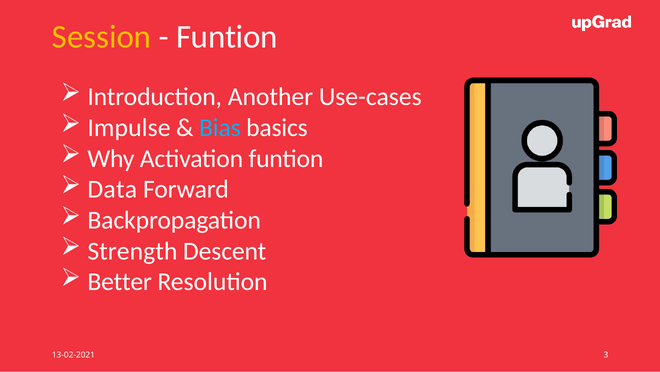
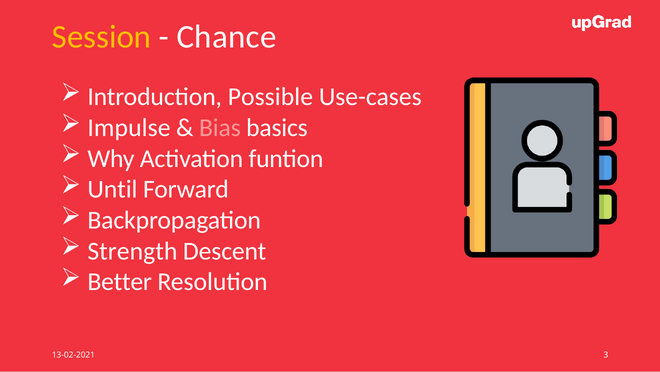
Funtion at (227, 37): Funtion -> Chance
Another: Another -> Possible
Bias colour: light blue -> pink
Data: Data -> Until
